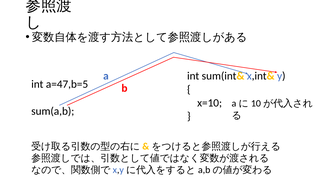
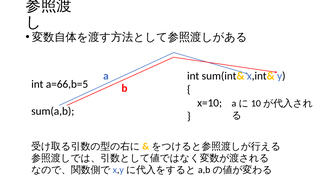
a=47,b=5: a=47,b=5 -> a=66,b=5
